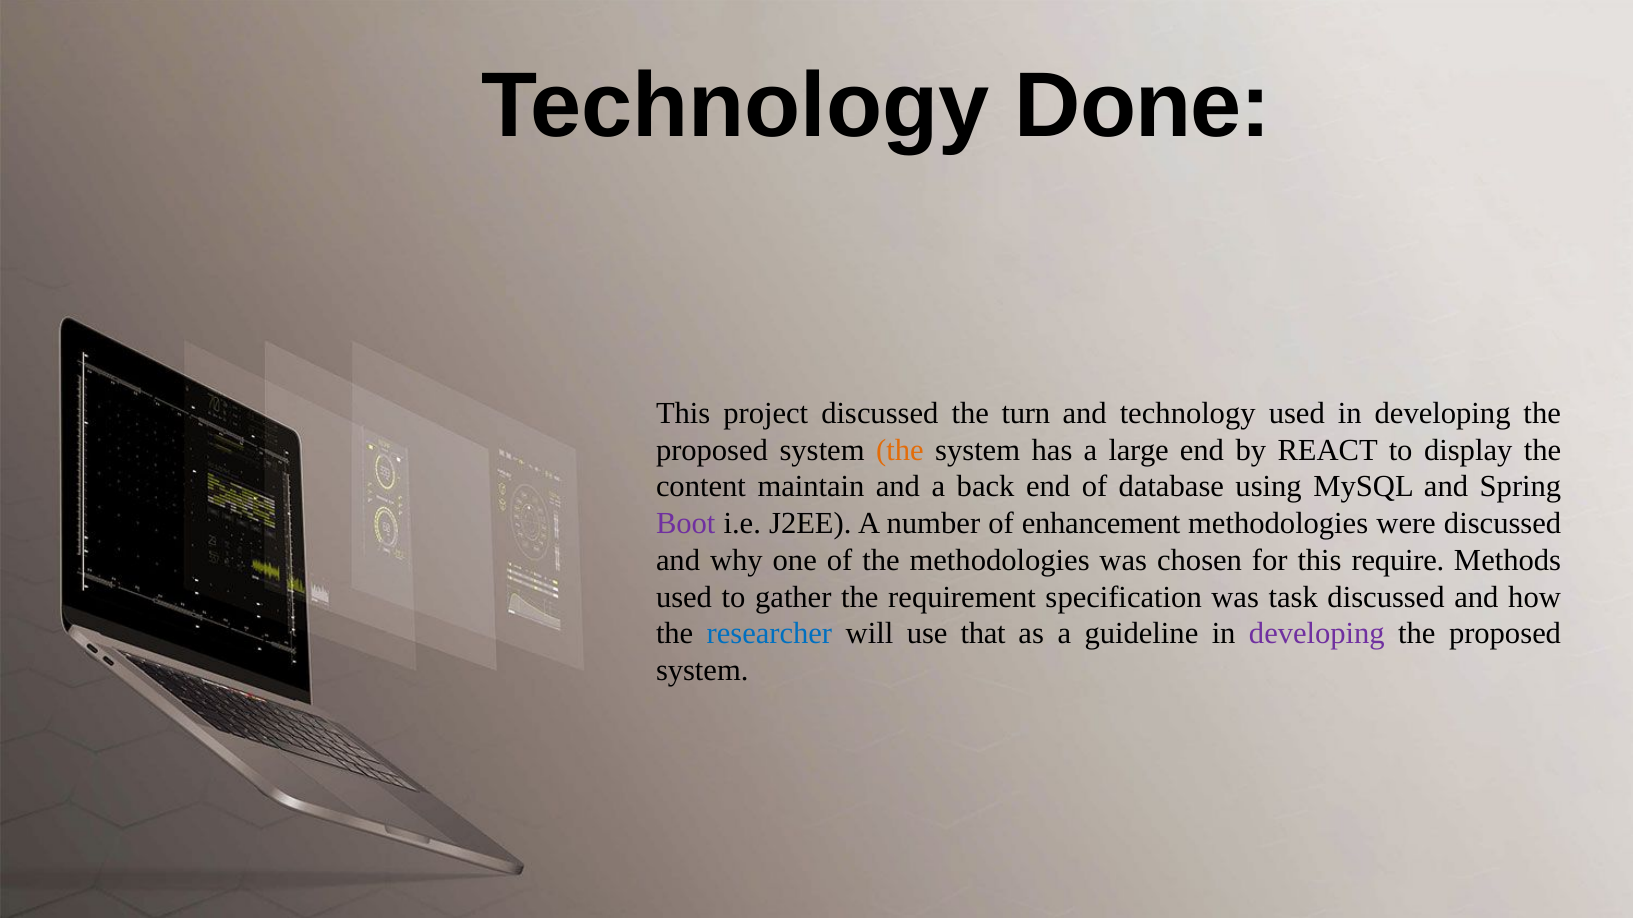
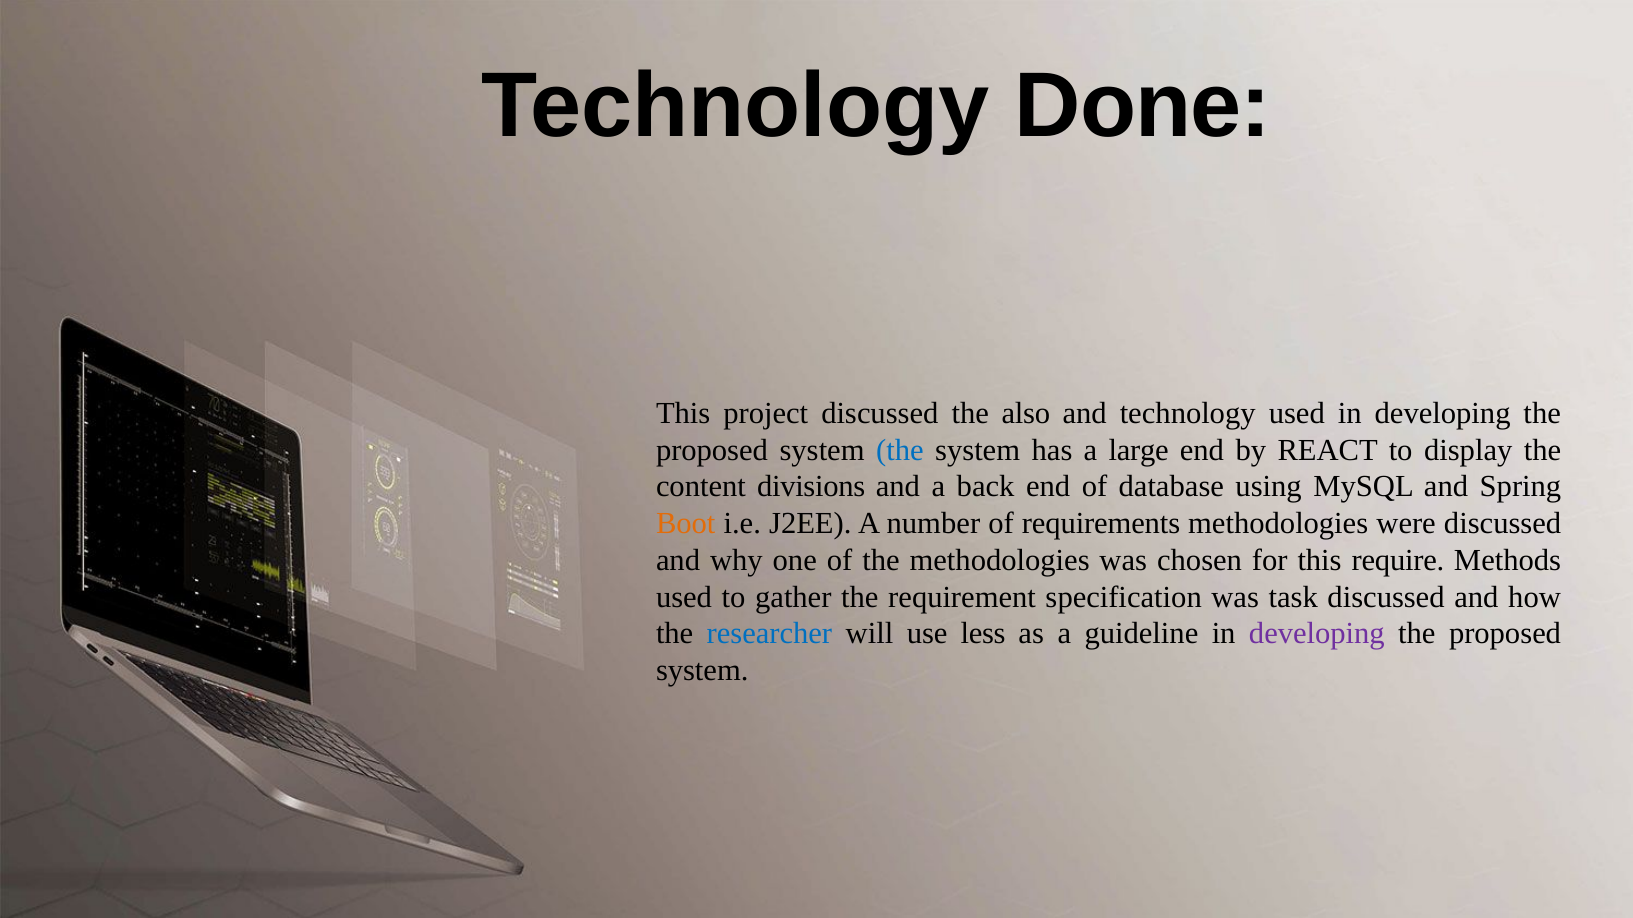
turn: turn -> also
the at (900, 450) colour: orange -> blue
maintain: maintain -> divisions
Boot colour: purple -> orange
enhancement: enhancement -> requirements
that: that -> less
